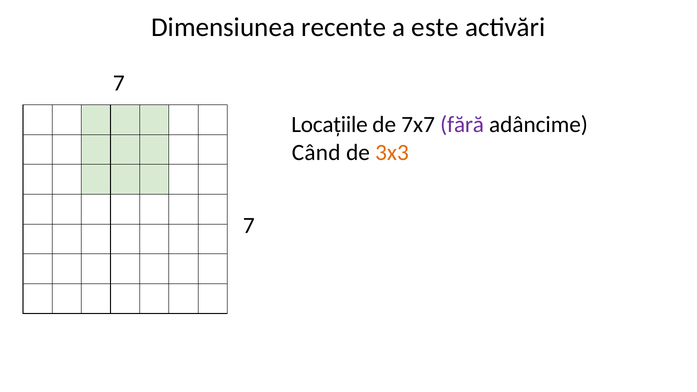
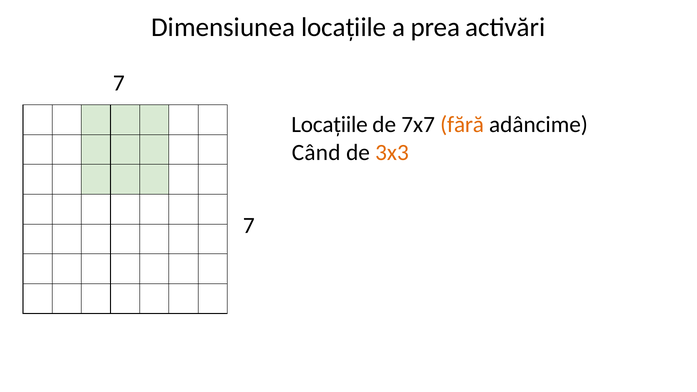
Dimensiunea recente: recente -> locațiile
este: este -> prea
fără colour: purple -> orange
